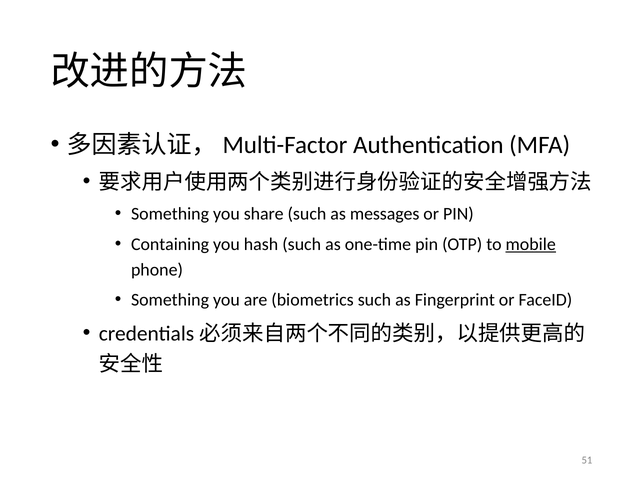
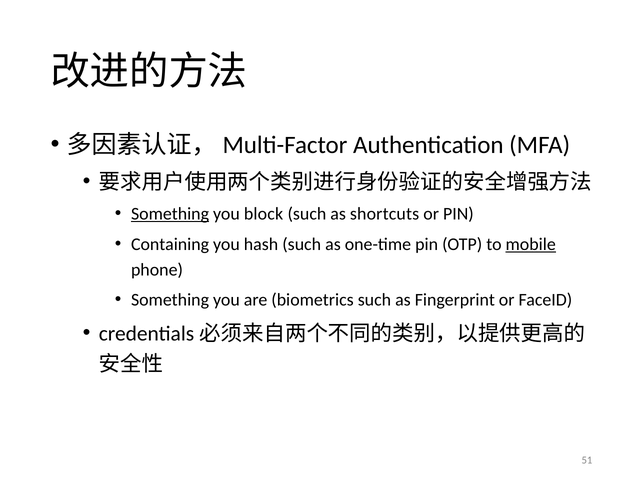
Something at (170, 214) underline: none -> present
share: share -> block
messages: messages -> shortcuts
